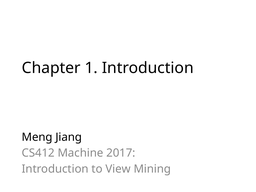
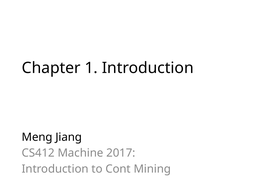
View: View -> Cont
